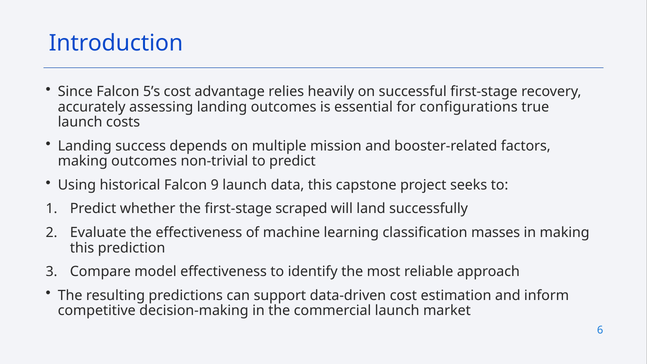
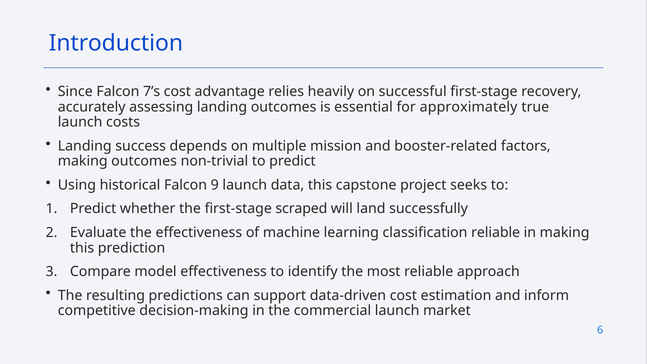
5’s: 5’s -> 7’s
configurations: configurations -> approximately
classification masses: masses -> reliable
